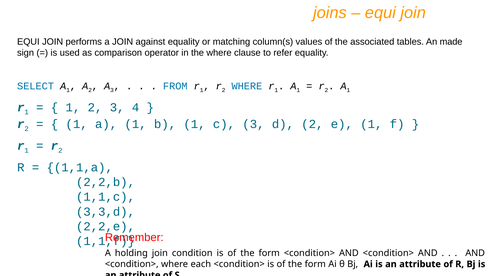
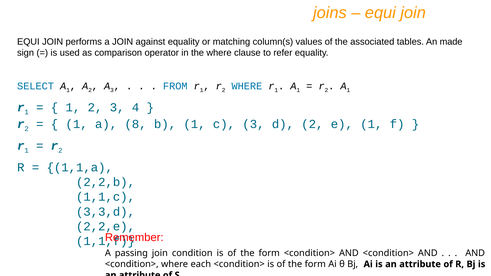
1 a 1: 1 -> 8
holding: holding -> passing
